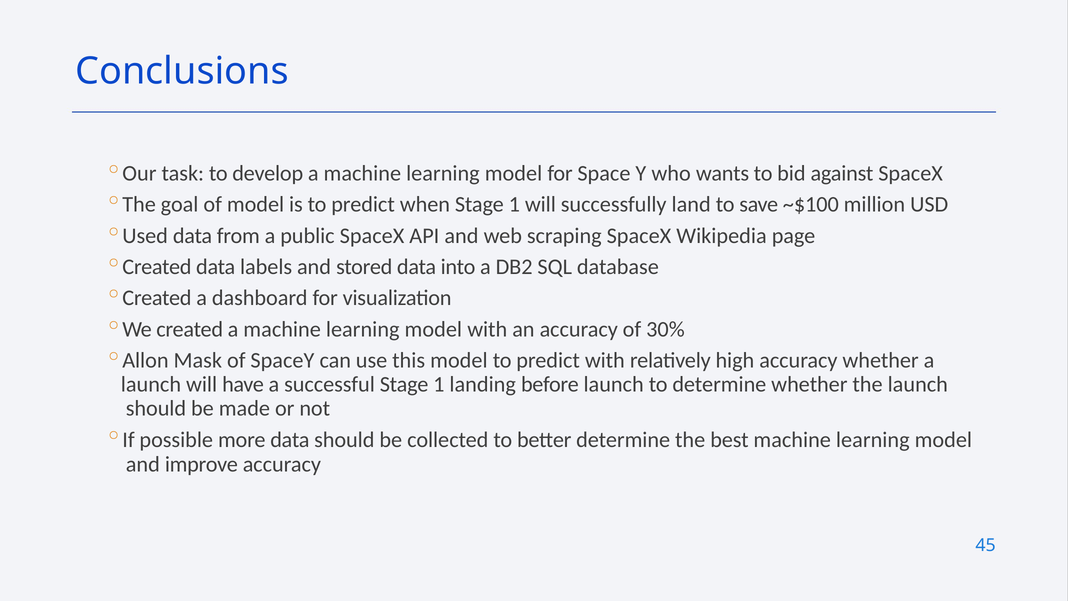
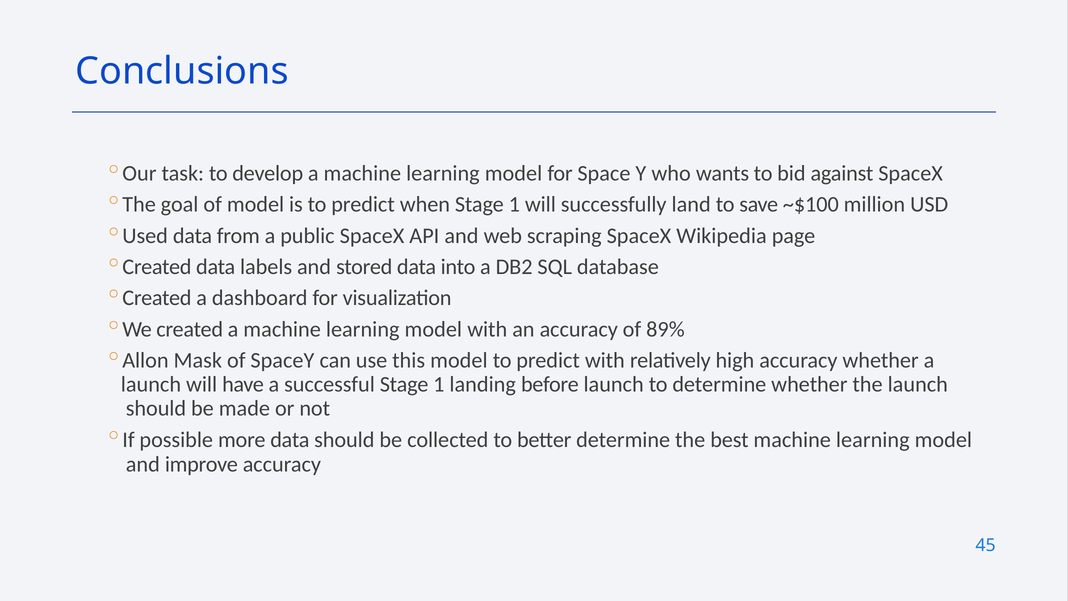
30%: 30% -> 89%
